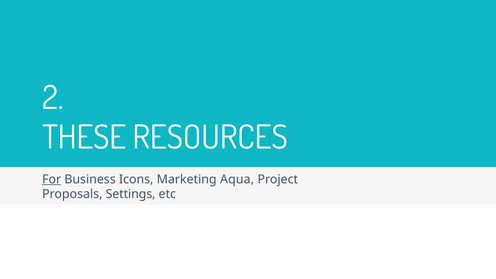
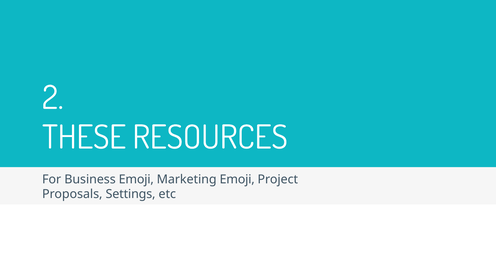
For underline: present -> none
Business Icons: Icons -> Emoji
Marketing Aqua: Aqua -> Emoji
